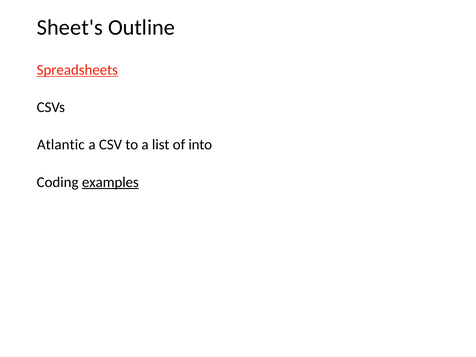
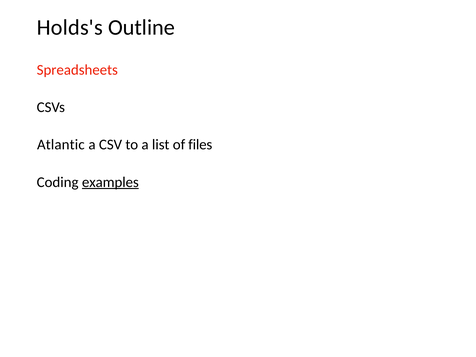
Sheet's: Sheet's -> Holds's
Spreadsheets underline: present -> none
into: into -> files
